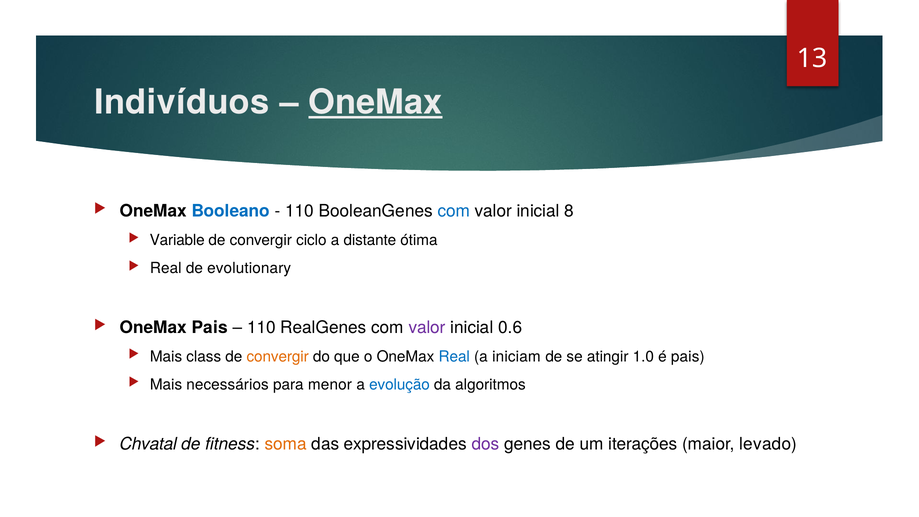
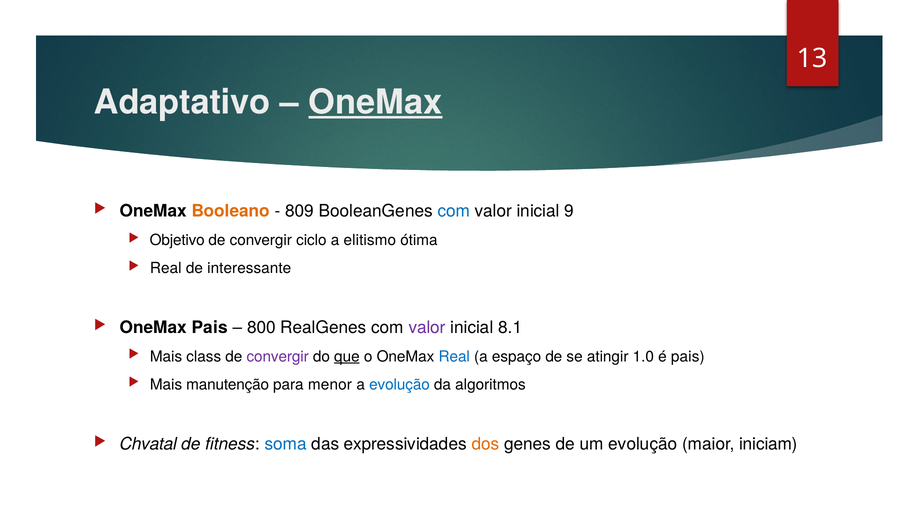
Indivíduos: Indivíduos -> Adaptativo
Booleano colour: blue -> orange
110 at (300, 211): 110 -> 809
8: 8 -> 9
Variable: Variable -> Objetivo
distante: distante -> elitismo
evolutionary: evolutionary -> interessante
110 at (261, 328): 110 -> 800
0.6: 0.6 -> 8.1
convergir at (278, 357) colour: orange -> purple
que underline: none -> present
iniciam: iniciam -> espaço
necessários: necessários -> manutenção
soma colour: orange -> blue
dos colour: purple -> orange
um iterações: iterações -> evolução
levado: levado -> iniciam
